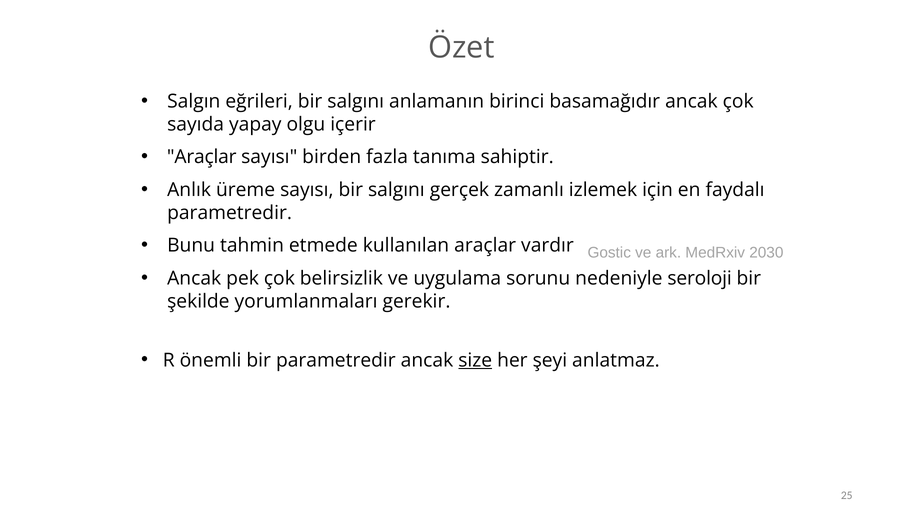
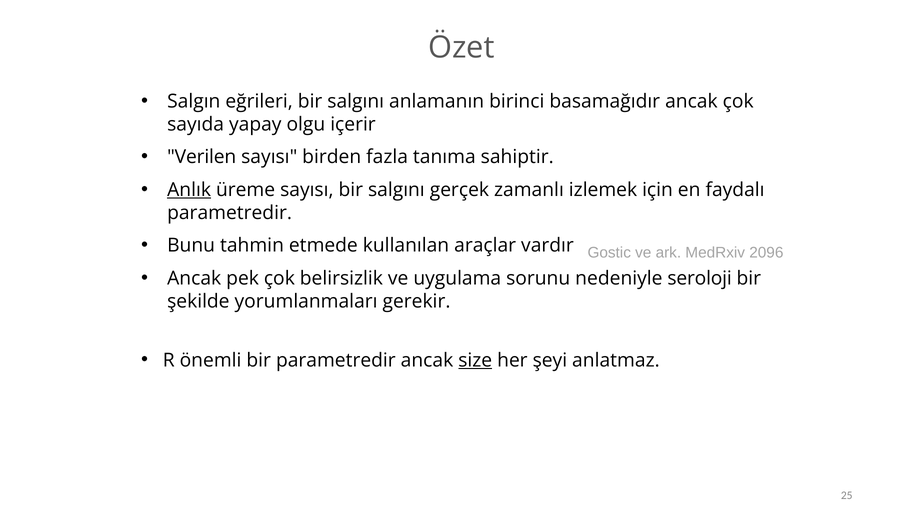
Araçlar at (202, 157): Araçlar -> Verilen
Anlık underline: none -> present
2030: 2030 -> 2096
